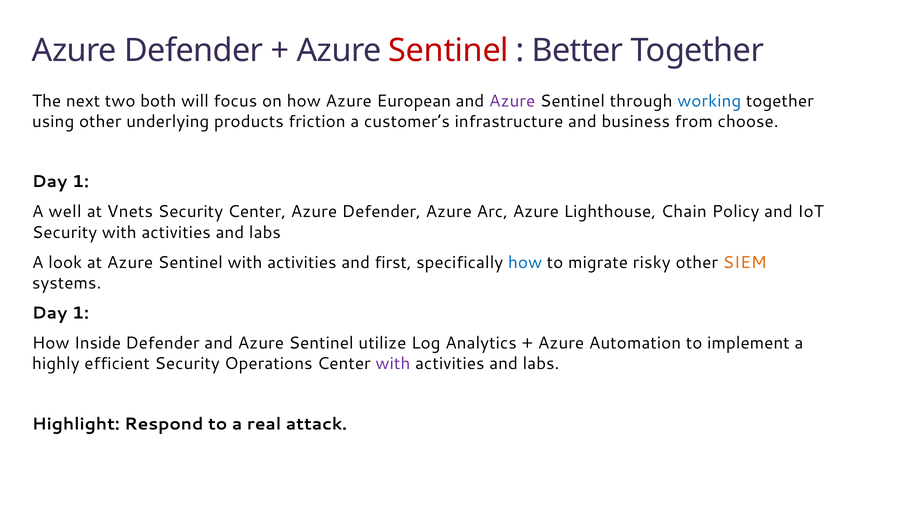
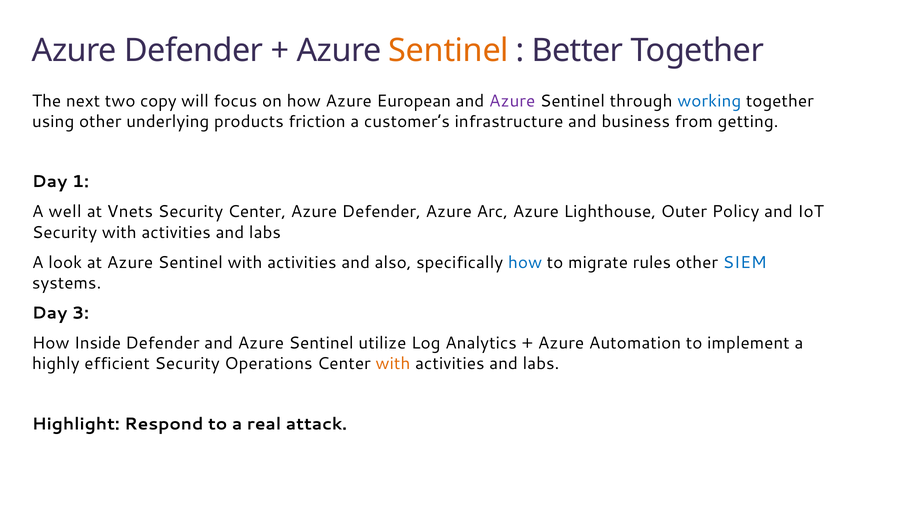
Sentinel at (449, 51) colour: red -> orange
both: both -> copy
choose: choose -> getting
Chain: Chain -> Outer
first: first -> also
risky: risky -> rules
SIEM colour: orange -> blue
1 at (80, 313): 1 -> 3
with at (393, 364) colour: purple -> orange
